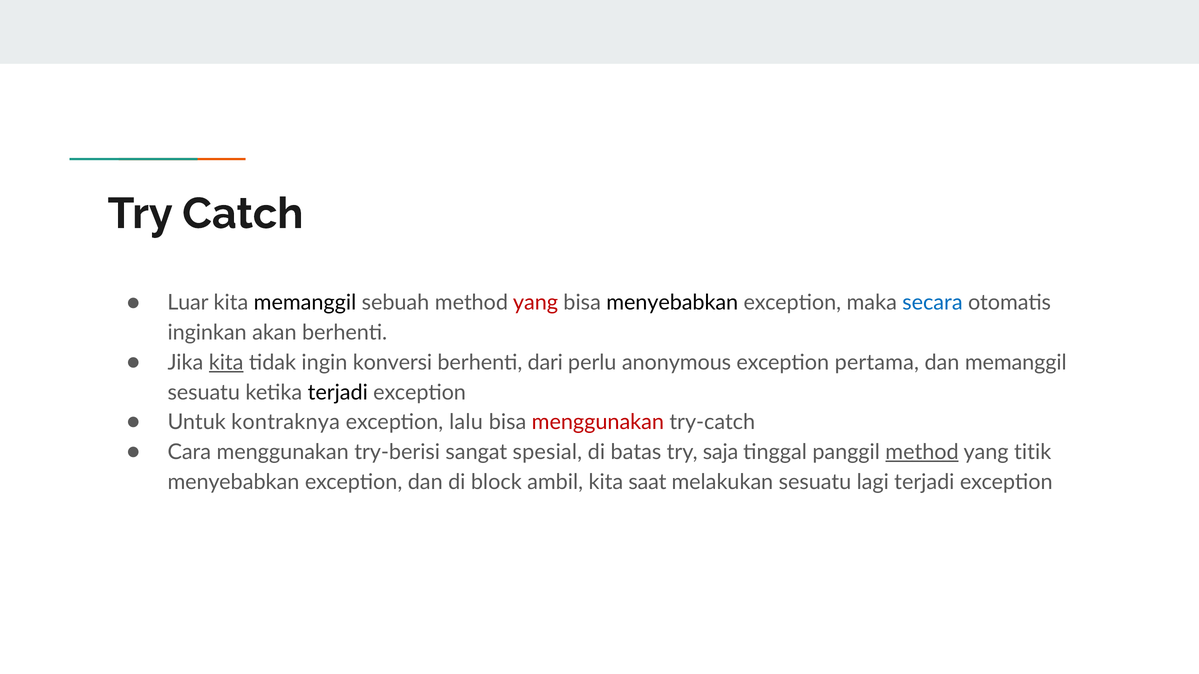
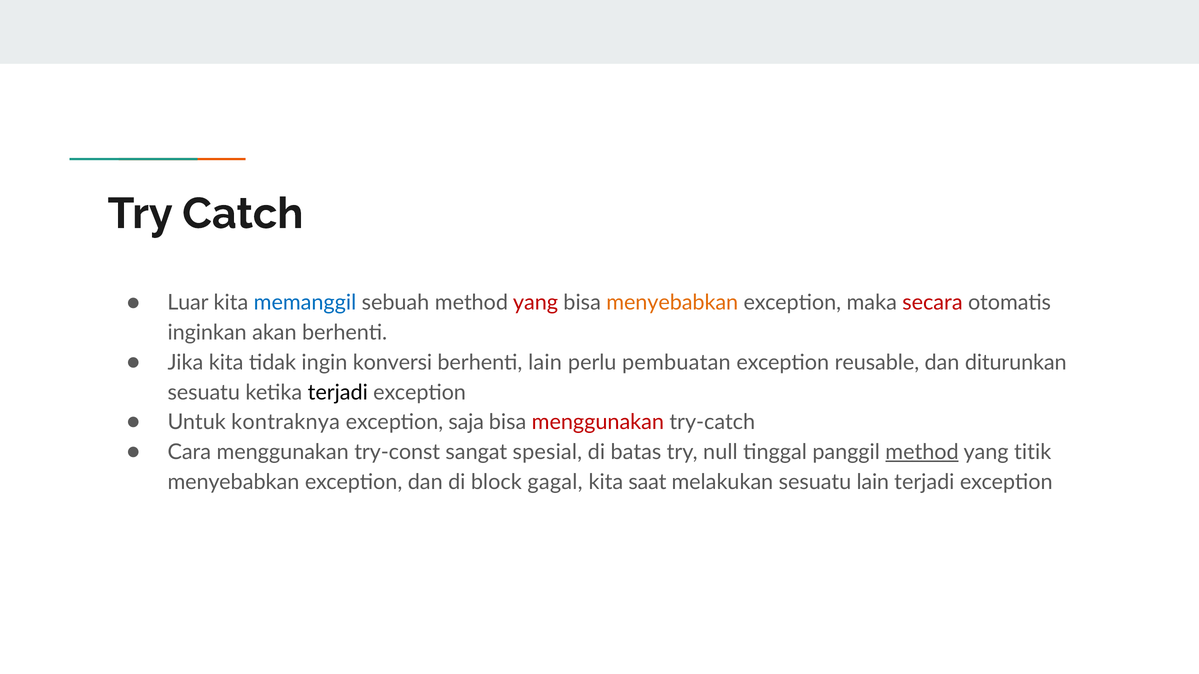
memanggil at (305, 303) colour: black -> blue
menyebabkan at (672, 303) colour: black -> orange
secara colour: blue -> red
kita at (226, 363) underline: present -> none
berhenti dari: dari -> lain
anonymous: anonymous -> pembuatan
pertama: pertama -> reusable
dan memanggil: memanggil -> diturunkan
lalu: lalu -> saja
try-berisi: try-berisi -> try-const
saja: saja -> null
ambil: ambil -> gagal
sesuatu lagi: lagi -> lain
